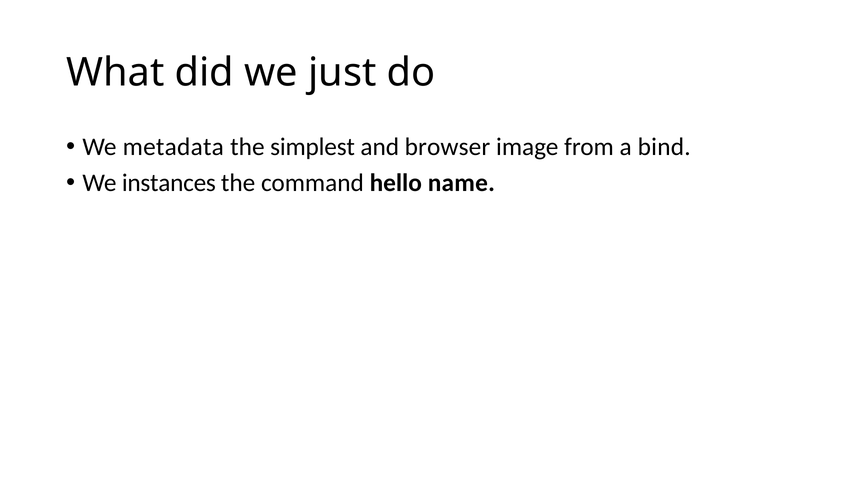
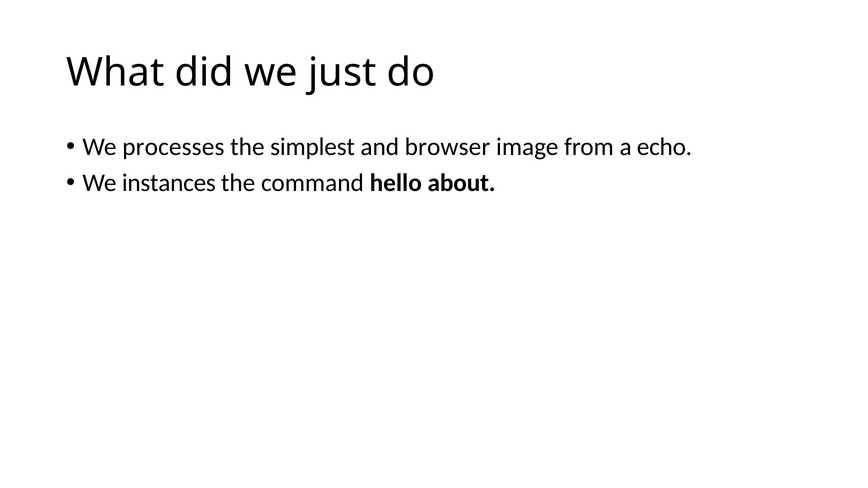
metadata: metadata -> processes
bind: bind -> echo
name: name -> about
